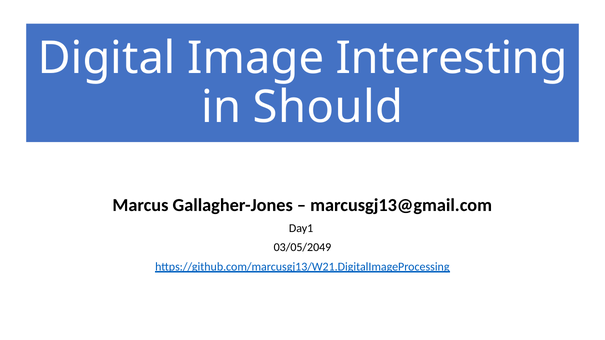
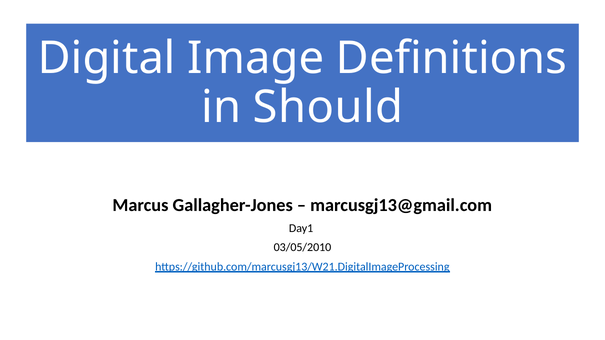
Interesting: Interesting -> Definitions
03/05/2049: 03/05/2049 -> 03/05/2010
